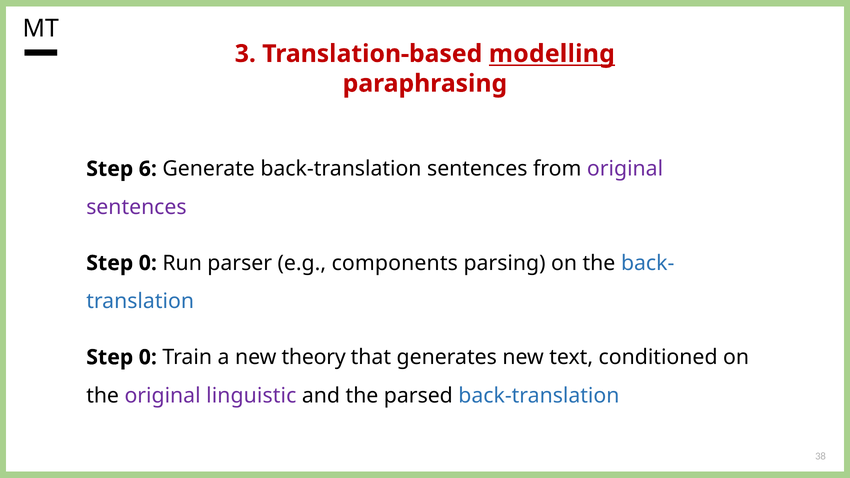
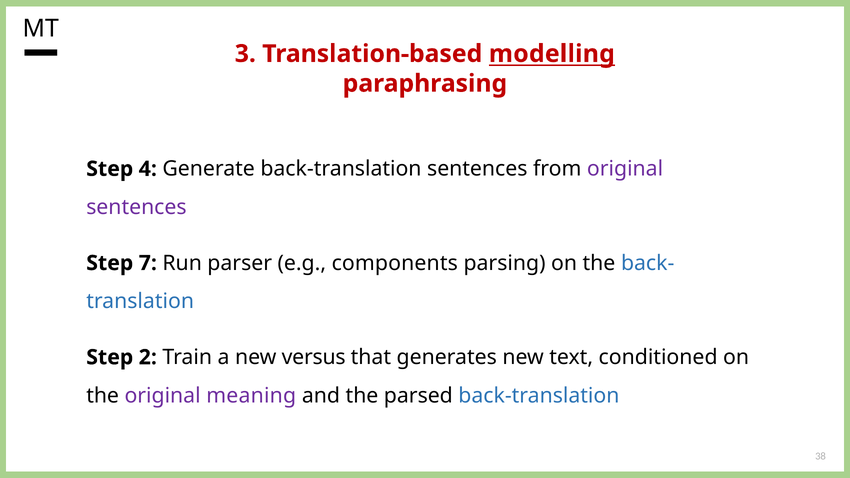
6: 6 -> 4
0 at (148, 263): 0 -> 7
0 at (148, 357): 0 -> 2
theory: theory -> versus
linguistic: linguistic -> meaning
